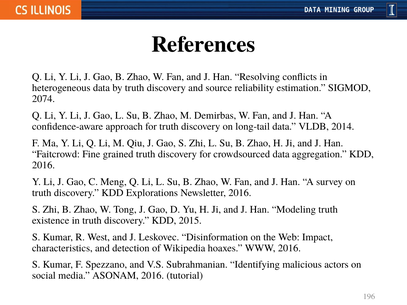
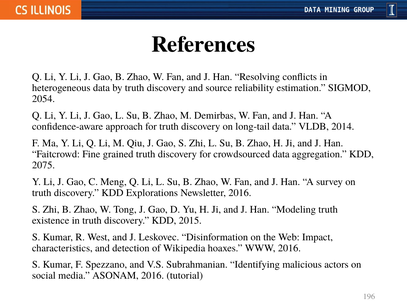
2074: 2074 -> 2054
2016 at (43, 165): 2016 -> 2075
